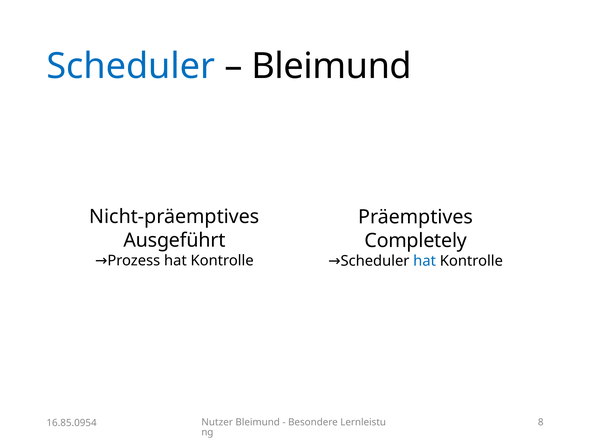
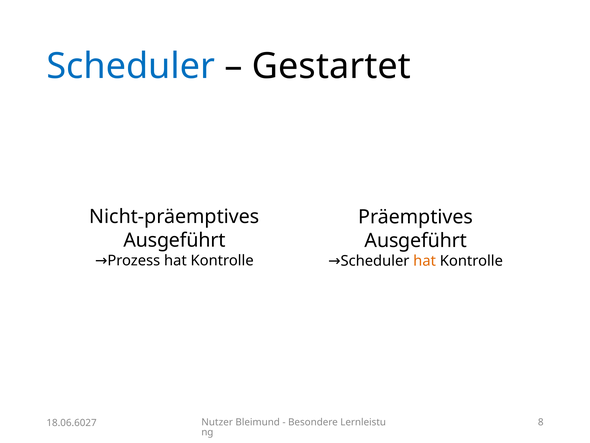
Bleimund at (332, 66): Bleimund -> Gestartet
Completely at (416, 240): Completely -> Ausgeführt
hat at (425, 261) colour: blue -> orange
16.85.0954: 16.85.0954 -> 18.06.6027
